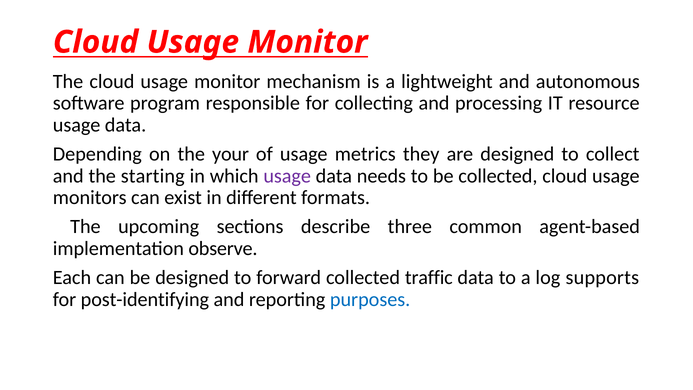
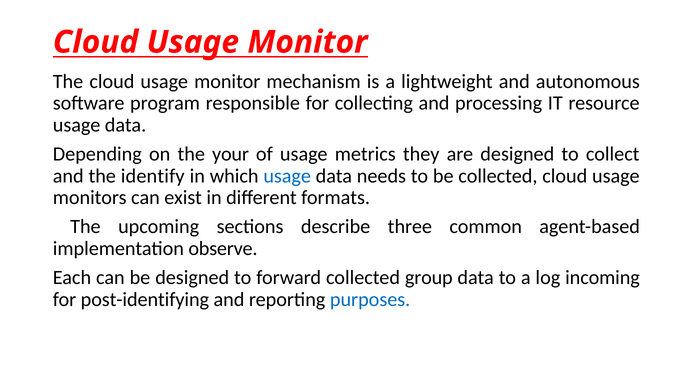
starting: starting -> identify
usage at (287, 176) colour: purple -> blue
traffic: traffic -> group
supports: supports -> incoming
